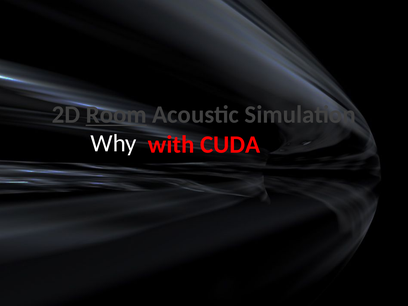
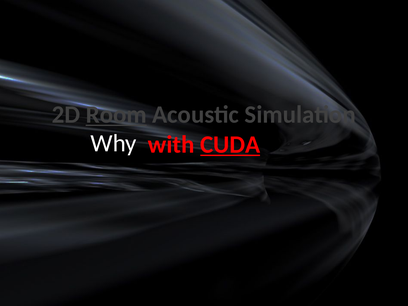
CUDA underline: none -> present
